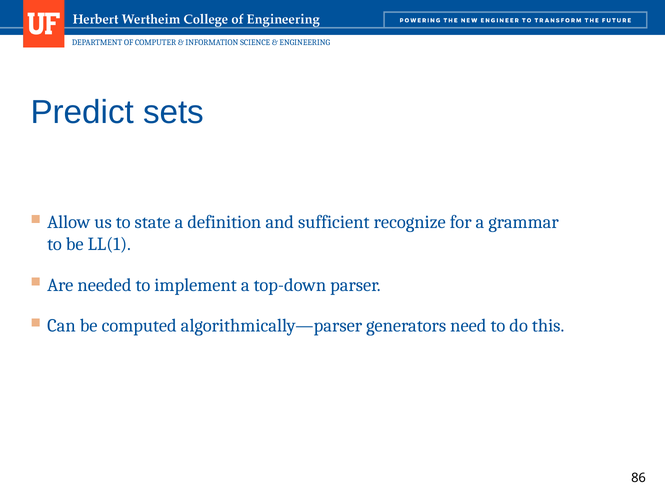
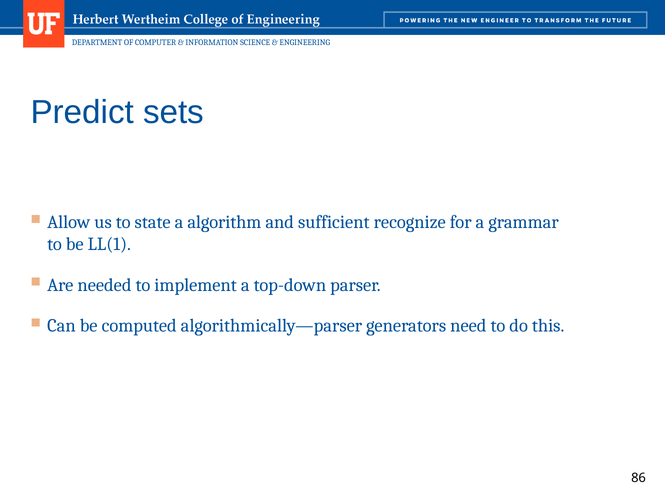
definition: definition -> algorithm
